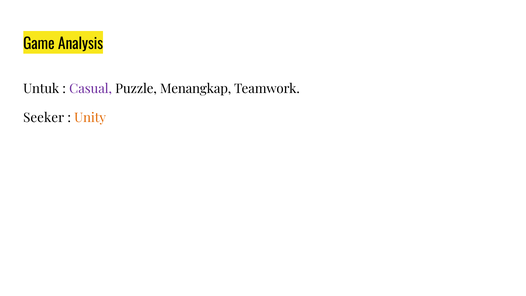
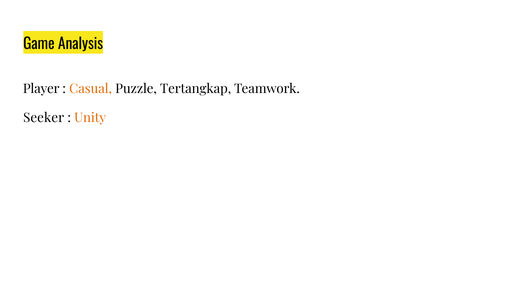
Untuk: Untuk -> Player
Casual colour: purple -> orange
Menangkap: Menangkap -> Tertangkap
